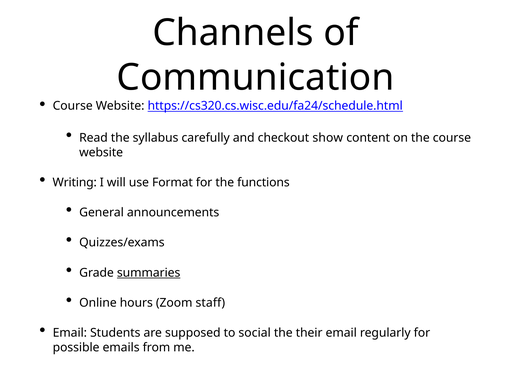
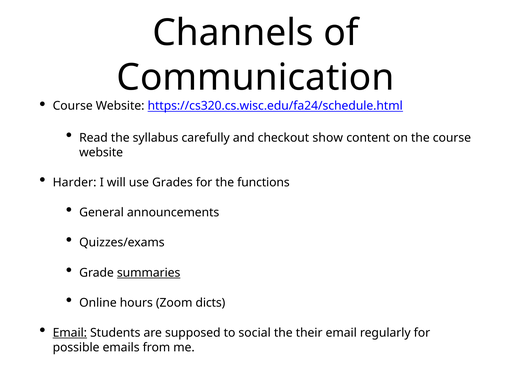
Writing: Writing -> Harder
Format: Format -> Grades
staff: staff -> dicts
Email at (70, 332) underline: none -> present
